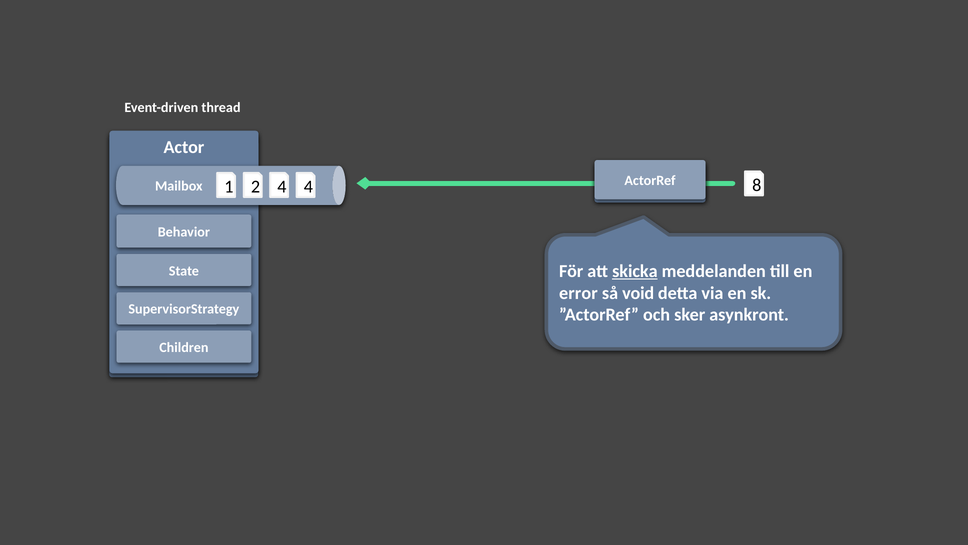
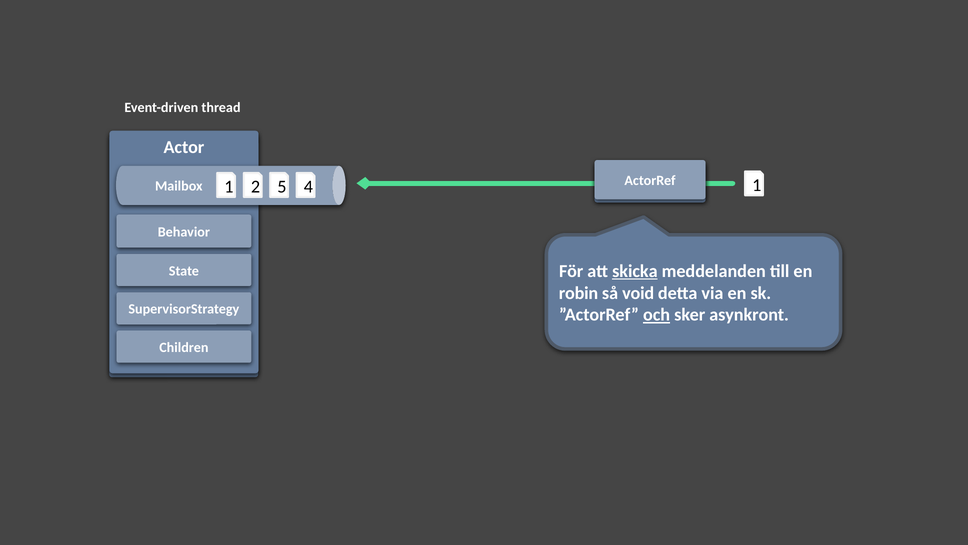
8 at (757, 185): 8 -> 1
2 4: 4 -> 5
error: error -> robin
och underline: none -> present
